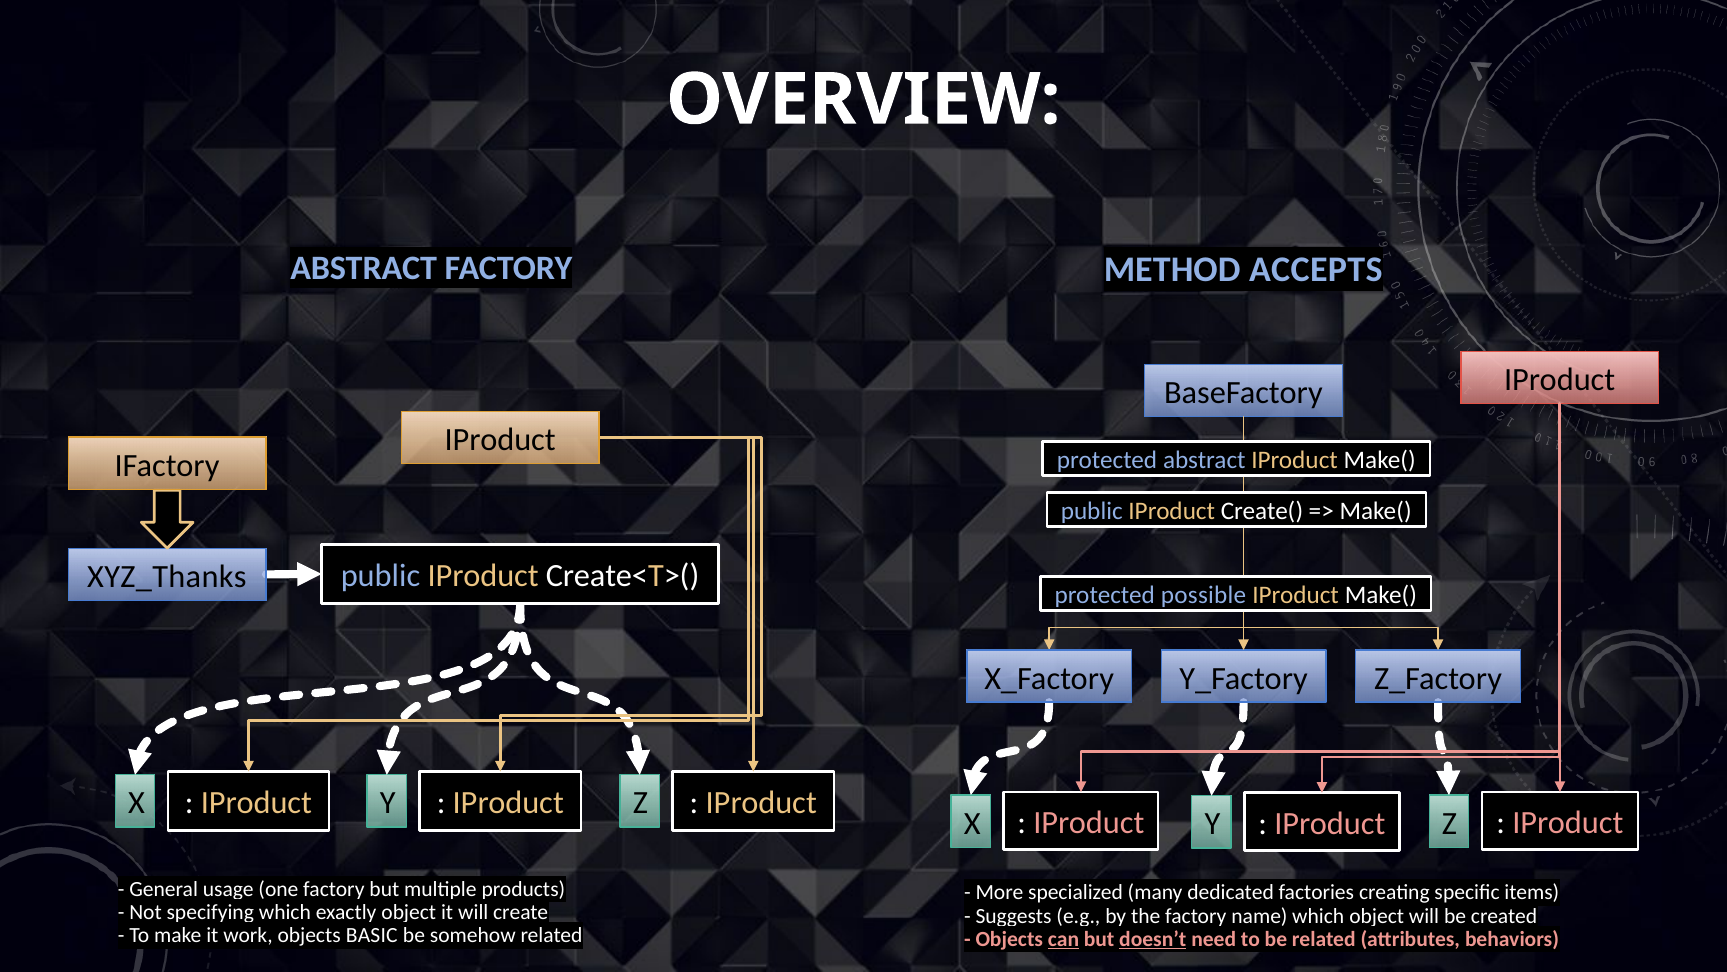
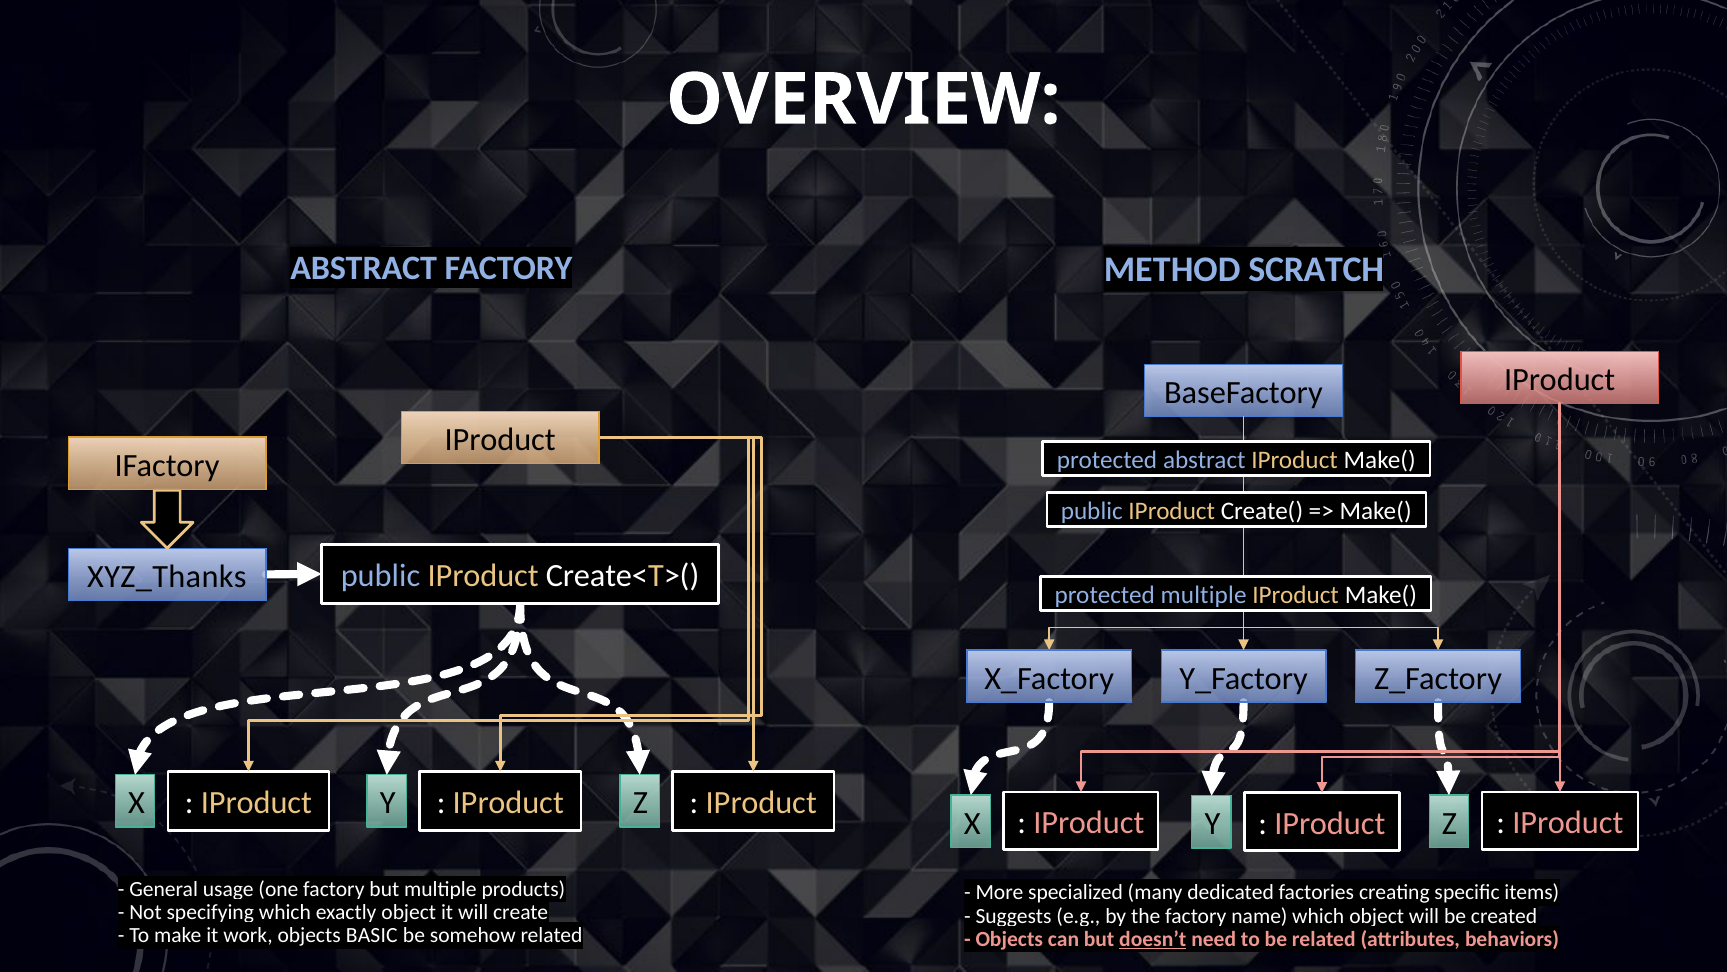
ACCEPTS: ACCEPTS -> SCRATCH
protected possible: possible -> multiple
can underline: present -> none
